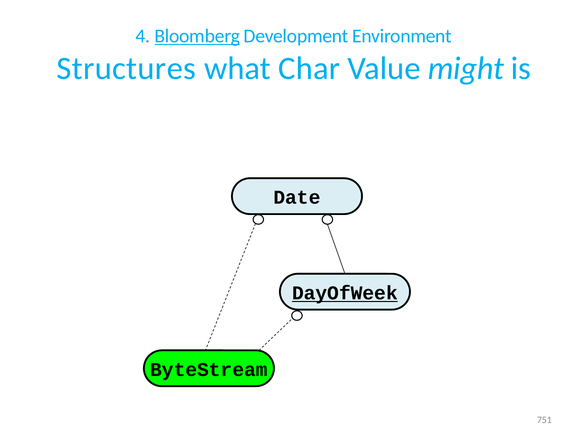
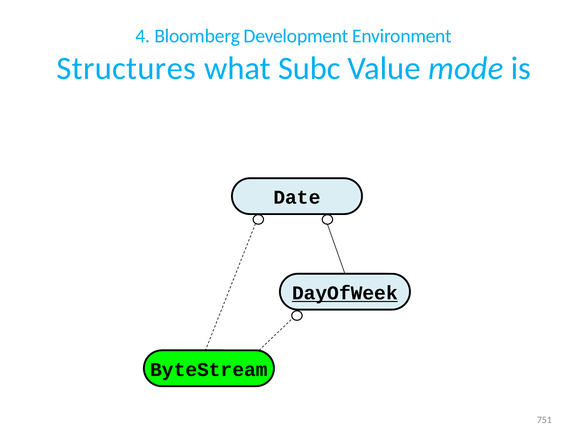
Bloomberg underline: present -> none
Char: Char -> Subc
might: might -> mode
